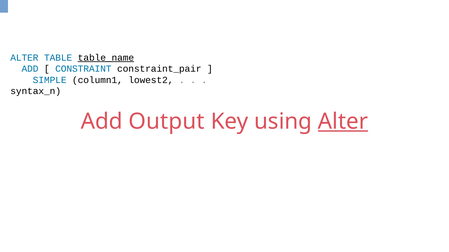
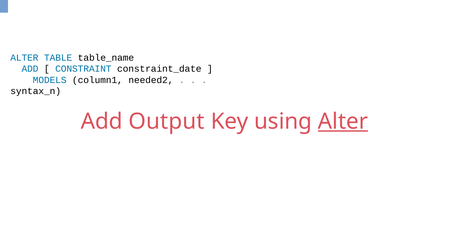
table_name underline: present -> none
constraint_pair: constraint_pair -> constraint_date
SIMPLE: SIMPLE -> MODELS
lowest2: lowest2 -> needed2
